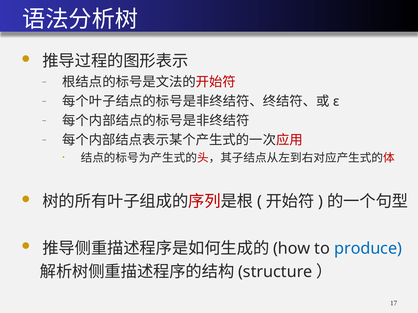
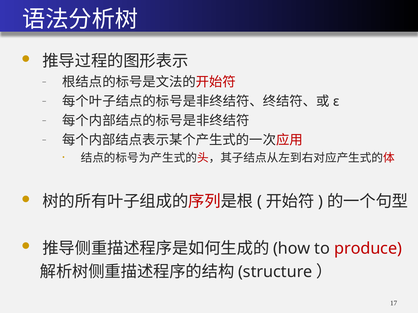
produce colour: blue -> red
